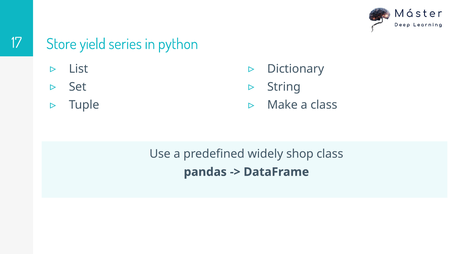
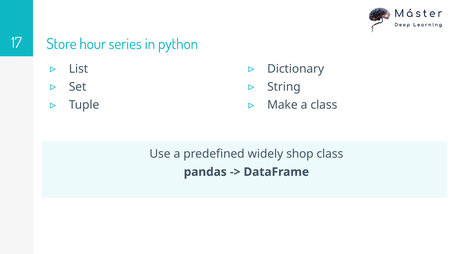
yield: yield -> hour
